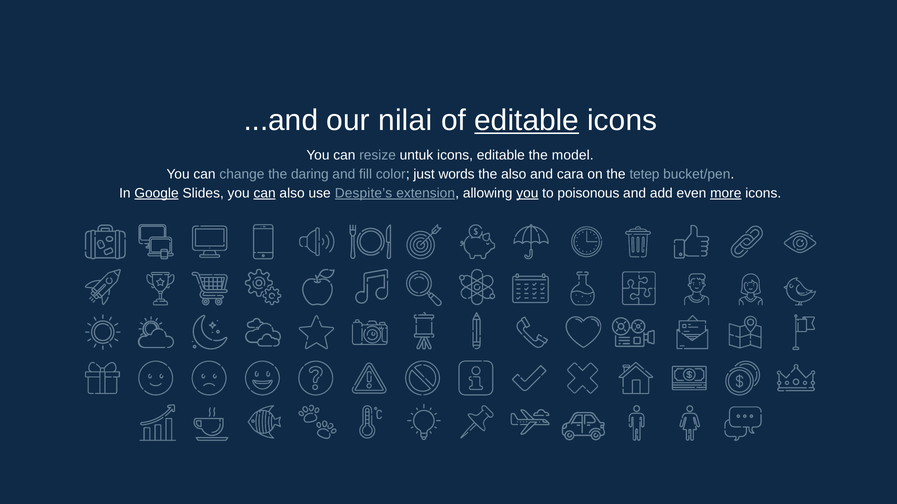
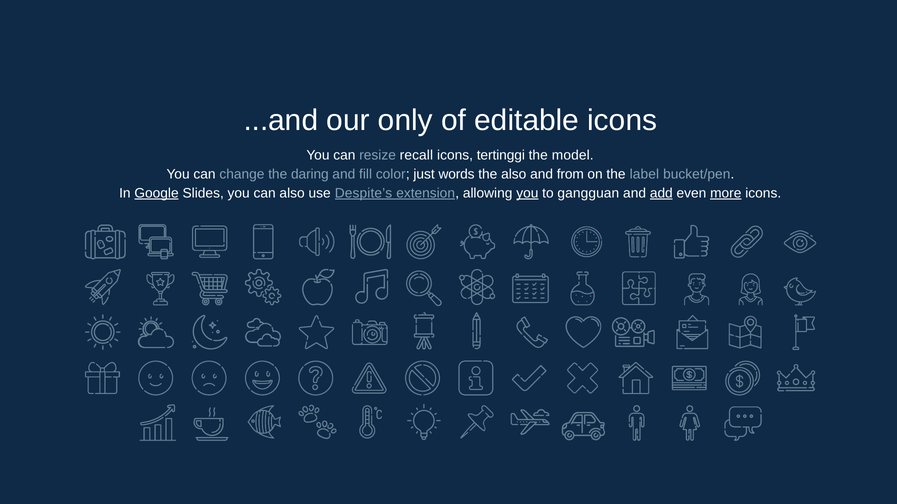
nilai: nilai -> only
editable at (527, 121) underline: present -> none
untuk: untuk -> recall
icons editable: editable -> tertinggi
cara: cara -> from
tetep: tetep -> label
can at (265, 193) underline: present -> none
poisonous: poisonous -> gangguan
add underline: none -> present
